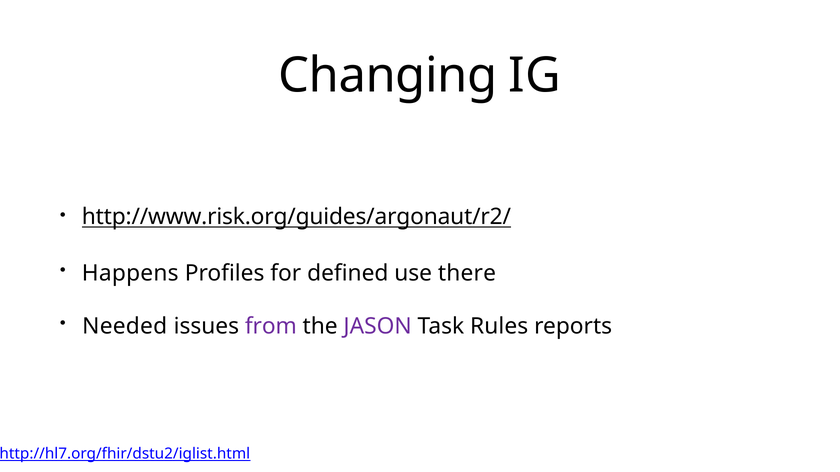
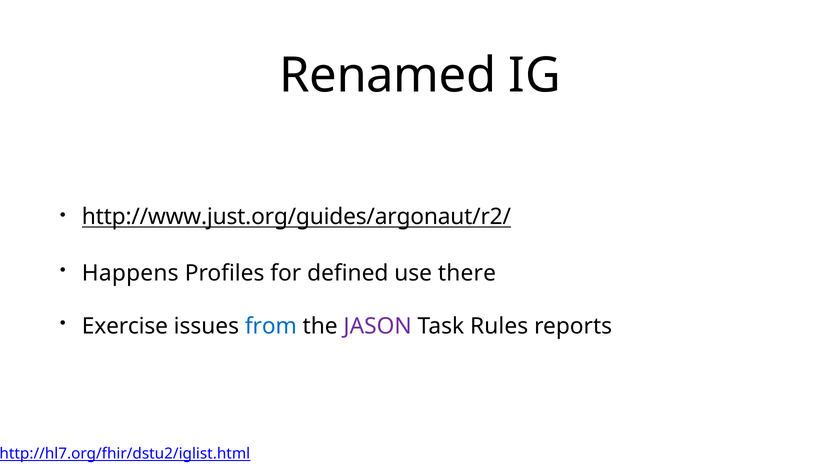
Changing: Changing -> Renamed
http://www.risk.org/guides/argonaut/r2/: http://www.risk.org/guides/argonaut/r2/ -> http://www.just.org/guides/argonaut/r2/
Needed: Needed -> Exercise
from colour: purple -> blue
